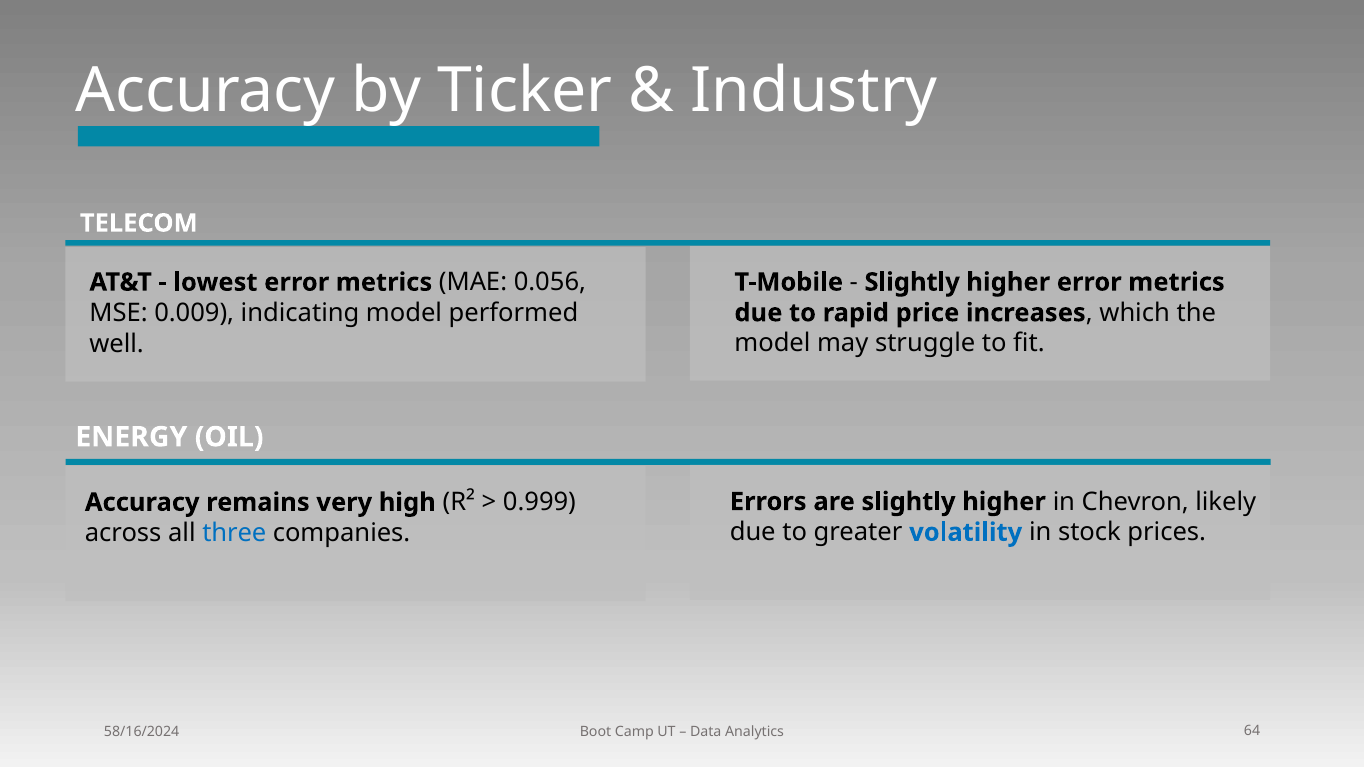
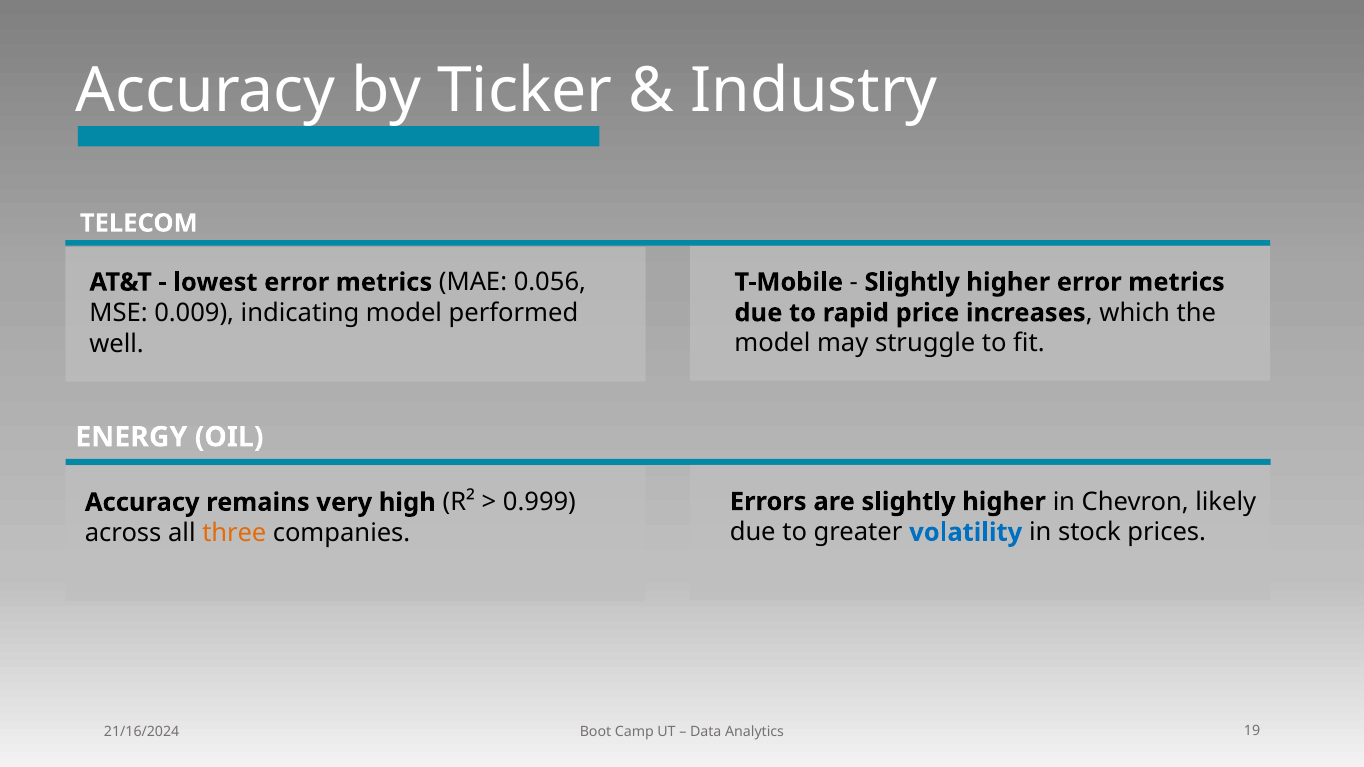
three colour: blue -> orange
58/16/2024: 58/16/2024 -> 21/16/2024
64: 64 -> 19
